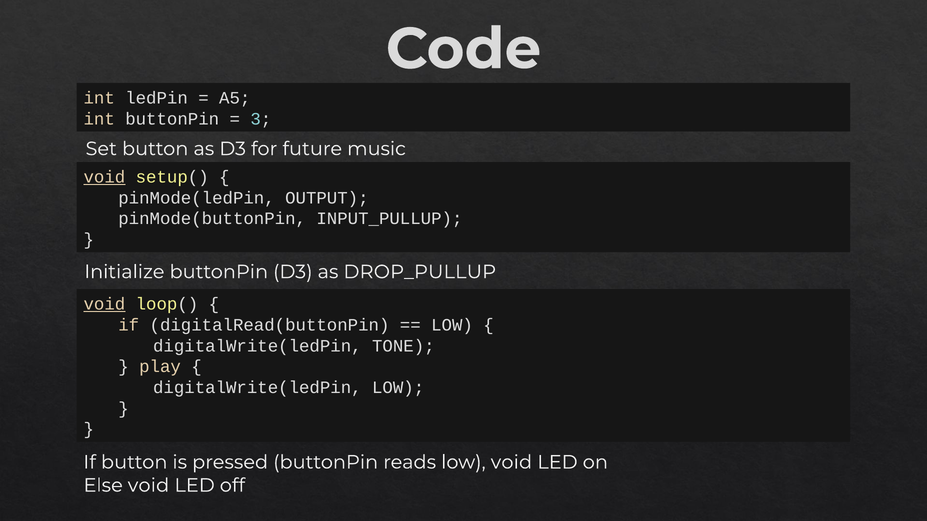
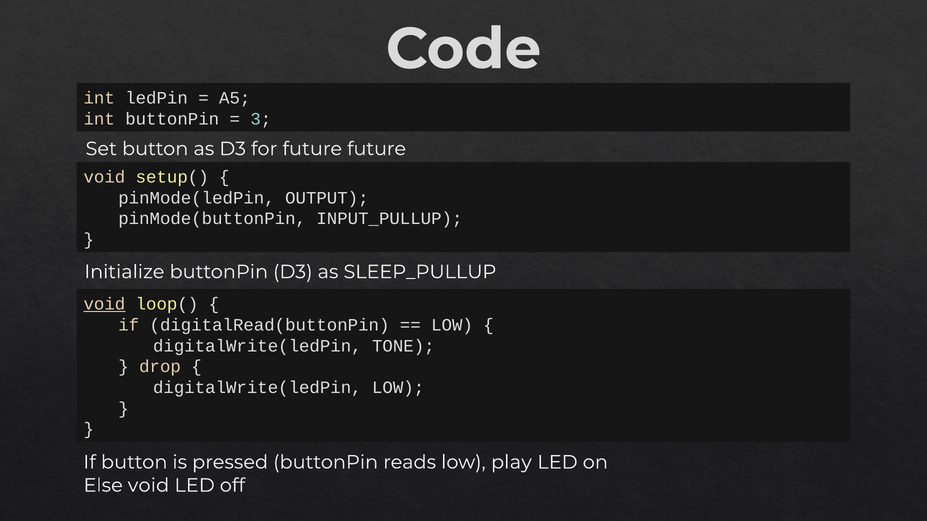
future music: music -> future
void at (104, 177) underline: present -> none
DROP_PULLUP: DROP_PULLUP -> SLEEP_PULLUP
play: play -> drop
low void: void -> play
